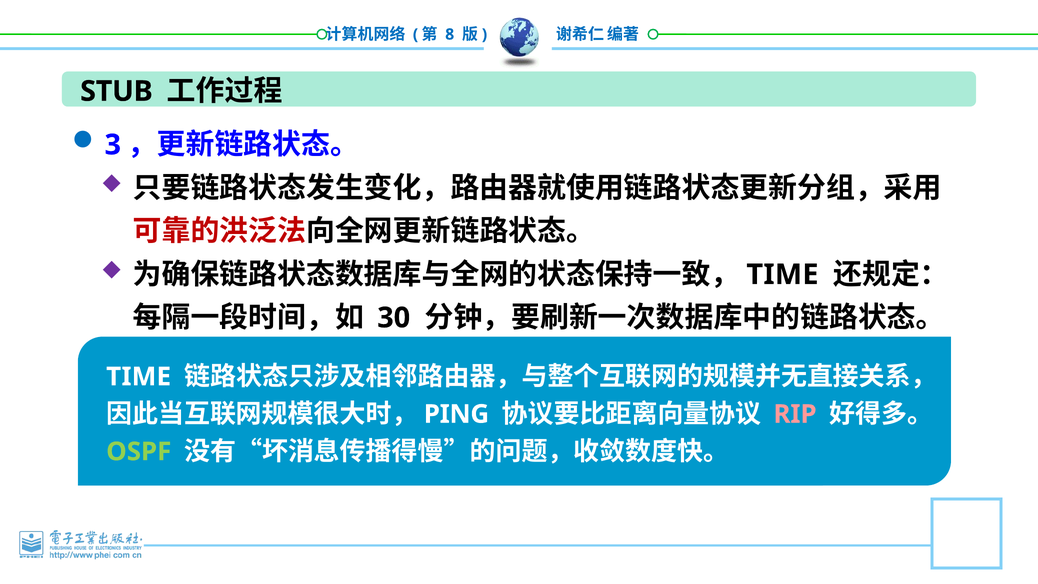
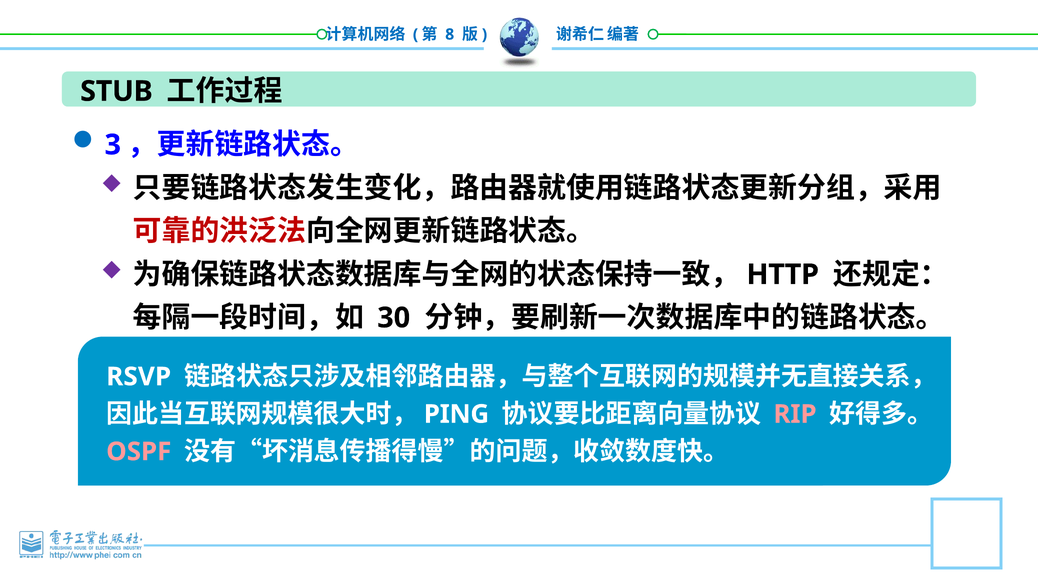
TIME at (782, 275): TIME -> HTTP
TIME at (139, 377): TIME -> RSVP
OSPF colour: light green -> pink
